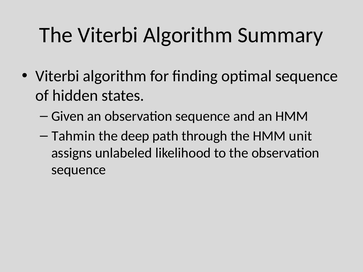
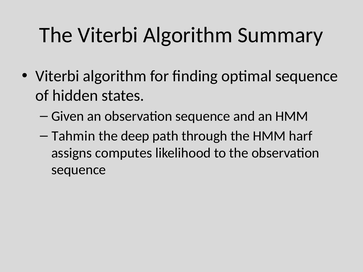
unit: unit -> harf
unlabeled: unlabeled -> computes
